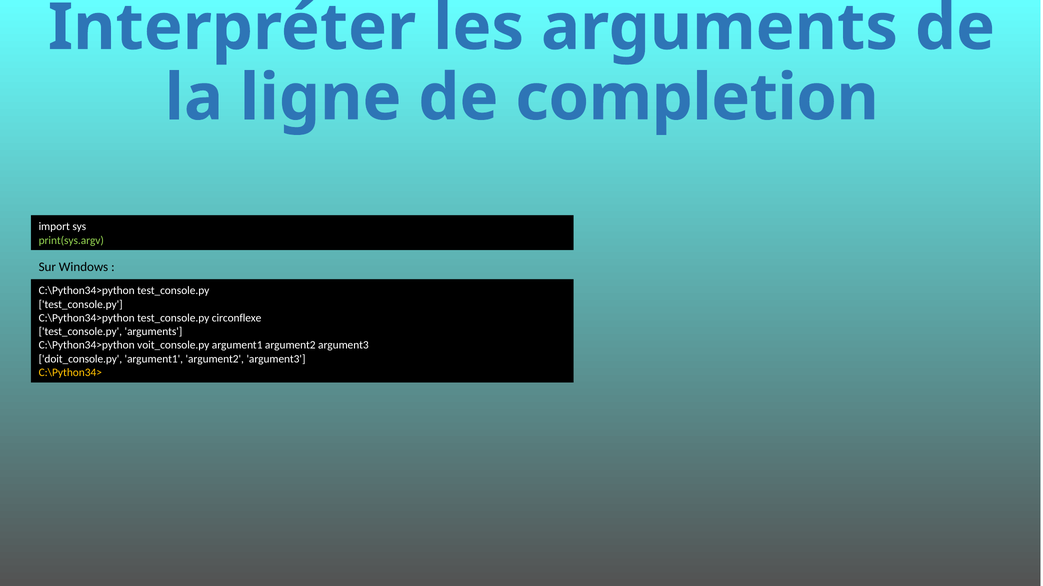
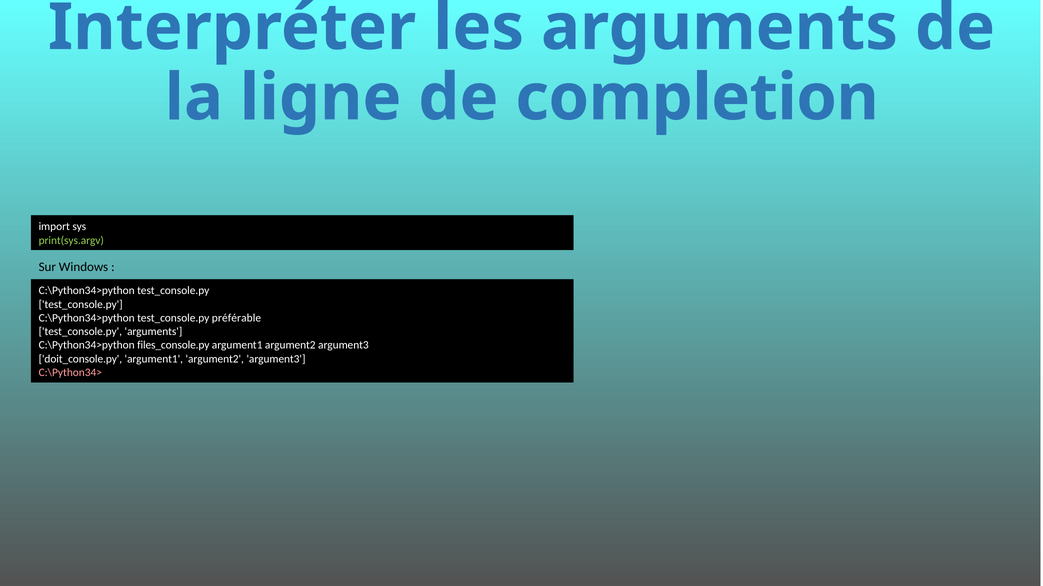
circonflexe: circonflexe -> préférable
voit_console.py: voit_console.py -> files_console.py
C:\Python34> colour: yellow -> pink
